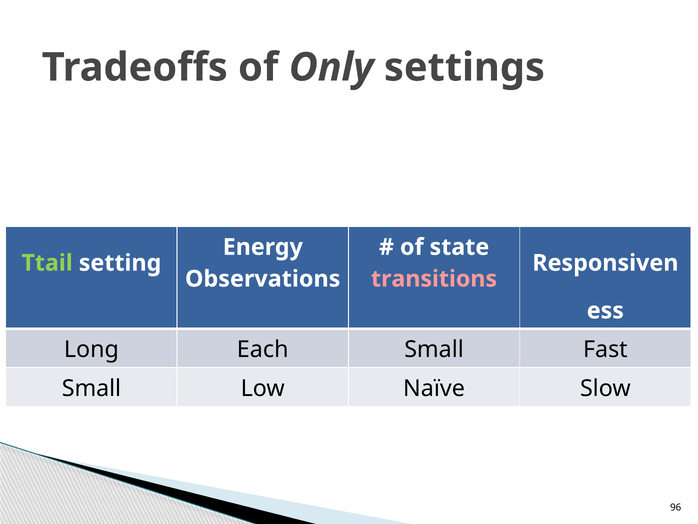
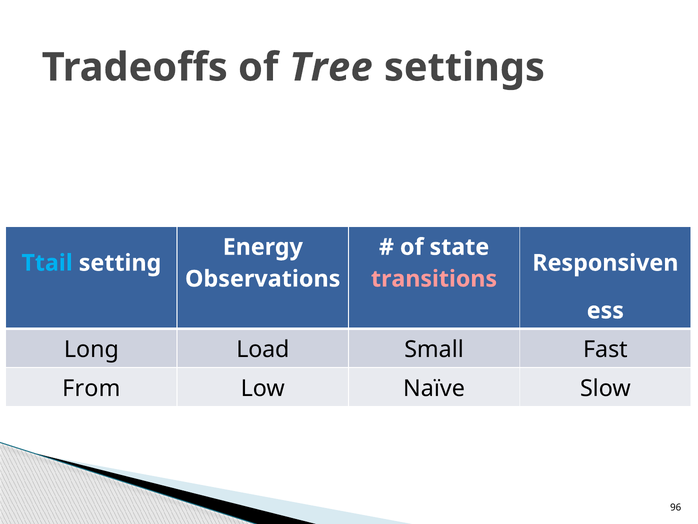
Only: Only -> Tree
Ttail colour: light green -> light blue
Each: Each -> Load
Small at (91, 388): Small -> From
